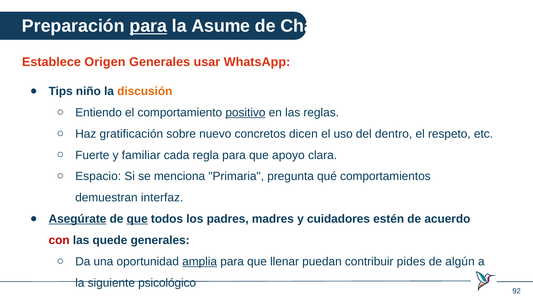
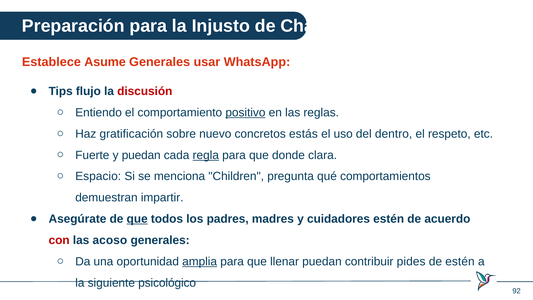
para at (148, 26) underline: present -> none
Asume: Asume -> Injusto
Origen: Origen -> Asume
niño: niño -> flujo
discusión colour: orange -> red
dicen: dicen -> estás
y familiar: familiar -> puedan
regla underline: none -> present
apoyo: apoyo -> donde
Primaria: Primaria -> Children
interfaz: interfaz -> impartir
Asegúrate underline: present -> none
quede: quede -> acoso
de algún: algún -> estén
